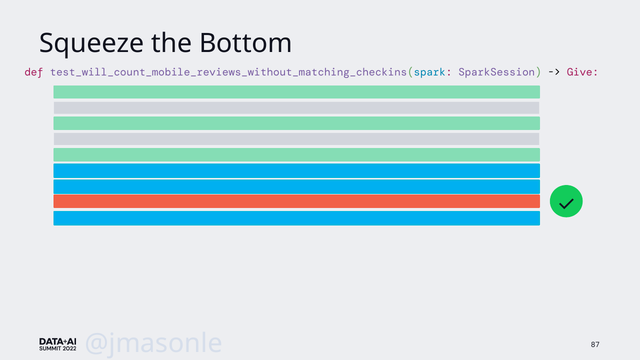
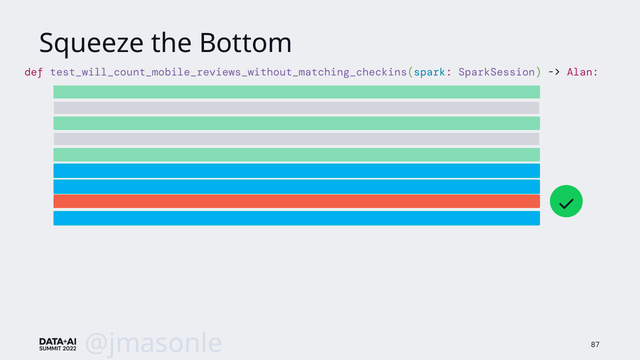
Give: Give -> Alan
